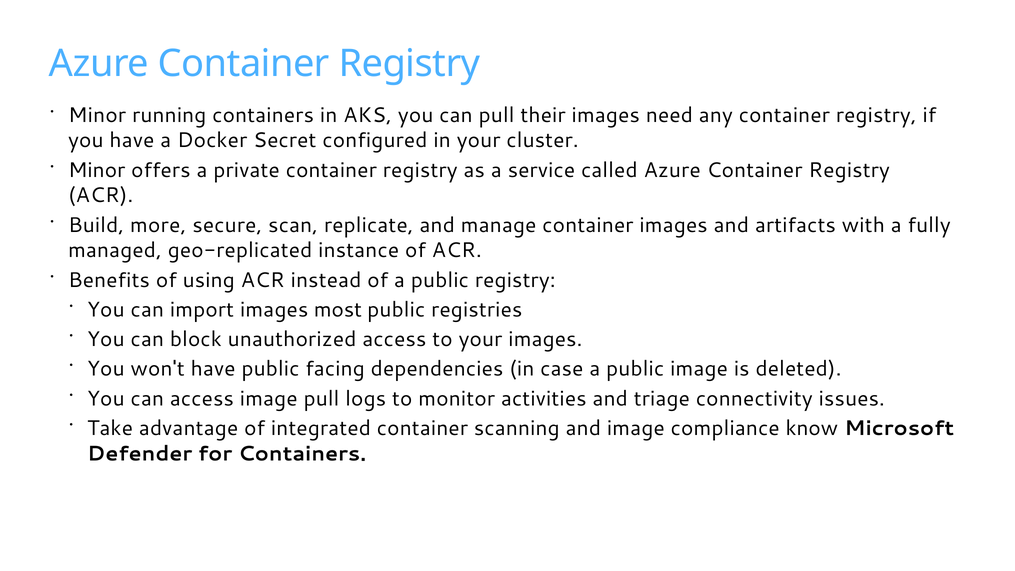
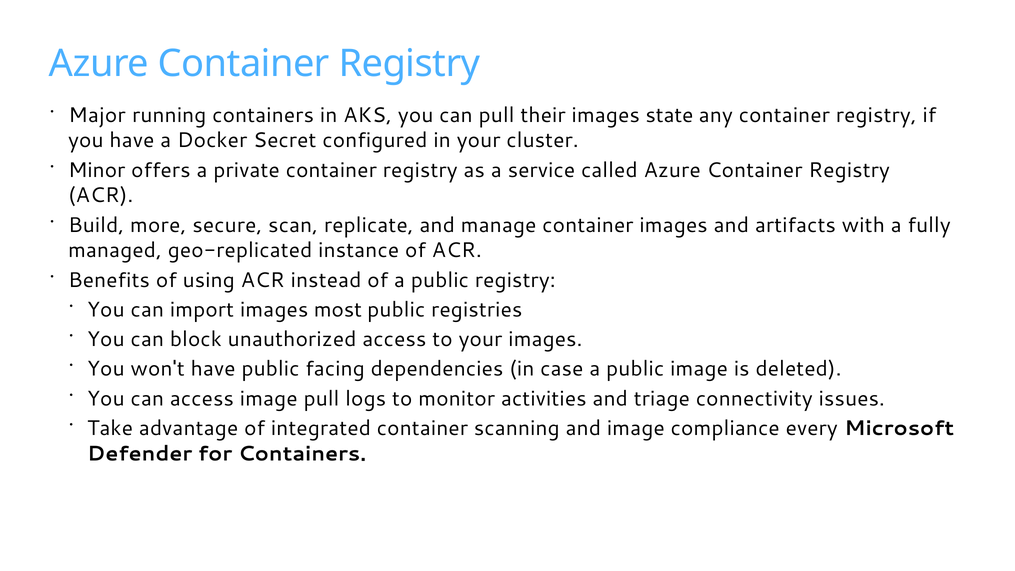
Minor at (97, 115): Minor -> Major
need: need -> state
know: know -> every
